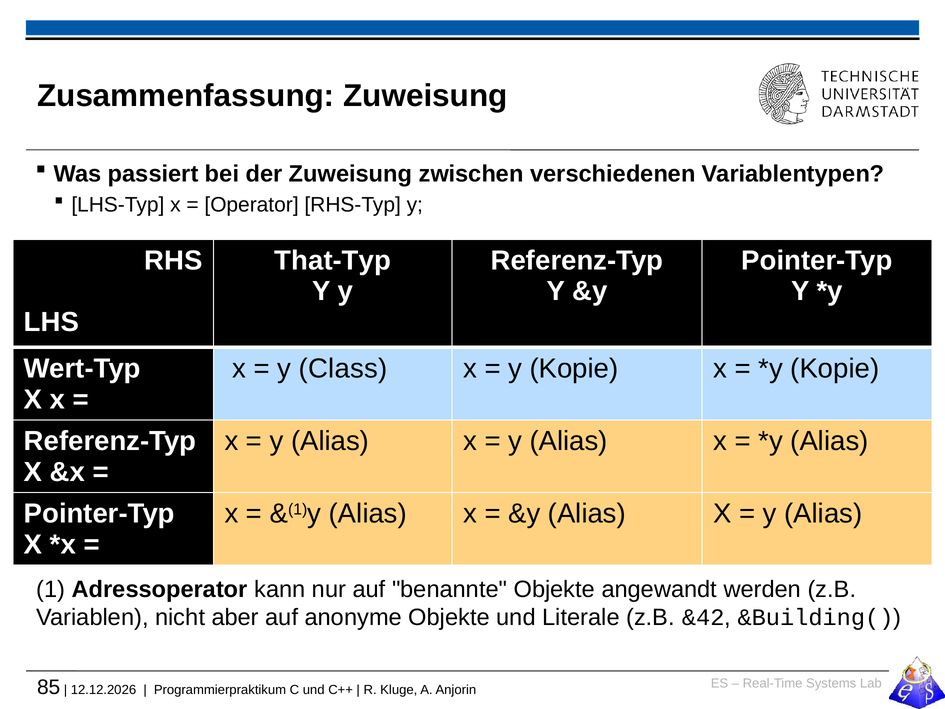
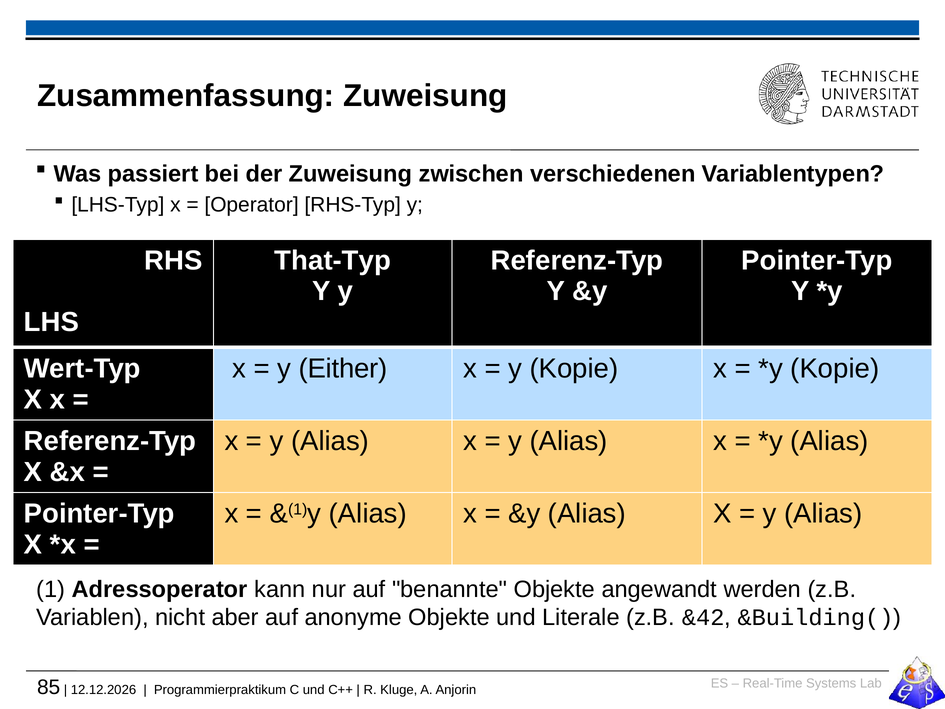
Class: Class -> Either
